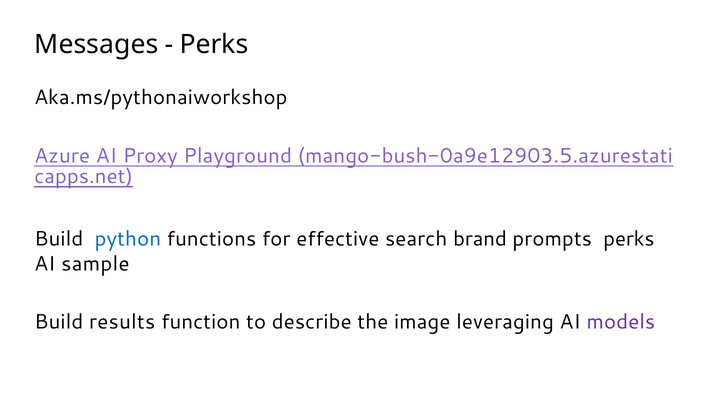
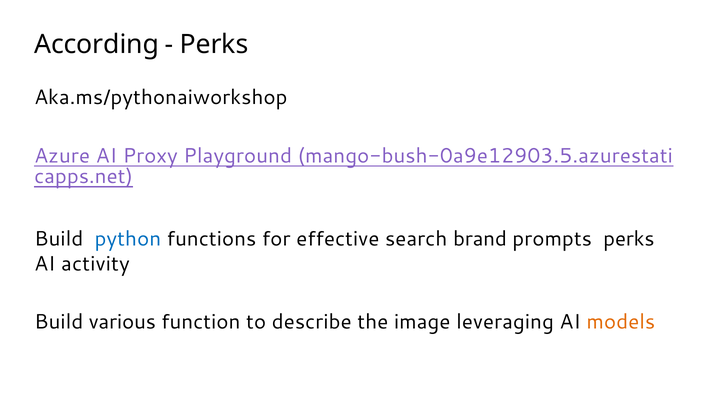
Messages: Messages -> According
sample: sample -> activity
results: results -> various
models colour: purple -> orange
